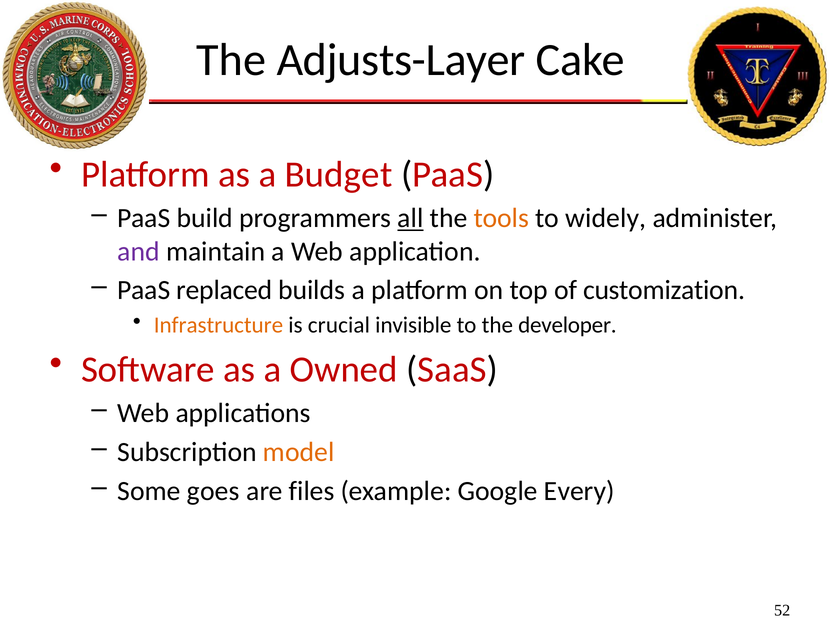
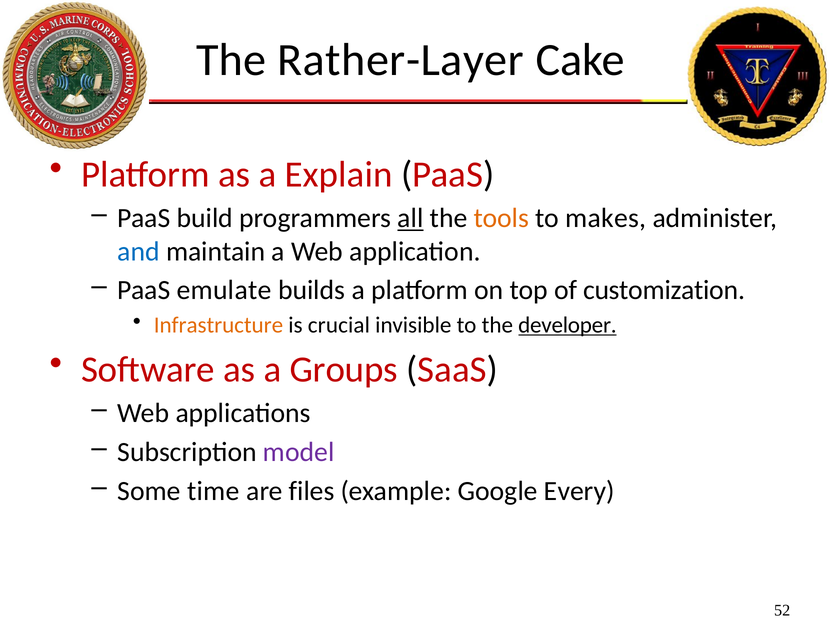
Adjusts-Layer: Adjusts-Layer -> Rather-Layer
Budget: Budget -> Explain
widely: widely -> makes
and colour: purple -> blue
replaced: replaced -> emulate
developer underline: none -> present
Owned: Owned -> Groups
model colour: orange -> purple
goes: goes -> time
